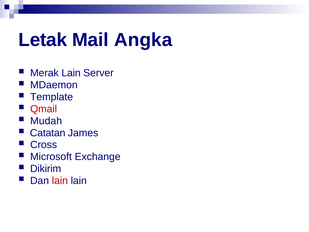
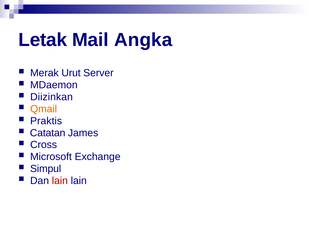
Merak Lain: Lain -> Urut
Template: Template -> Diizinkan
Qmail colour: red -> orange
Mudah: Mudah -> Praktis
Dikirim: Dikirim -> Simpul
